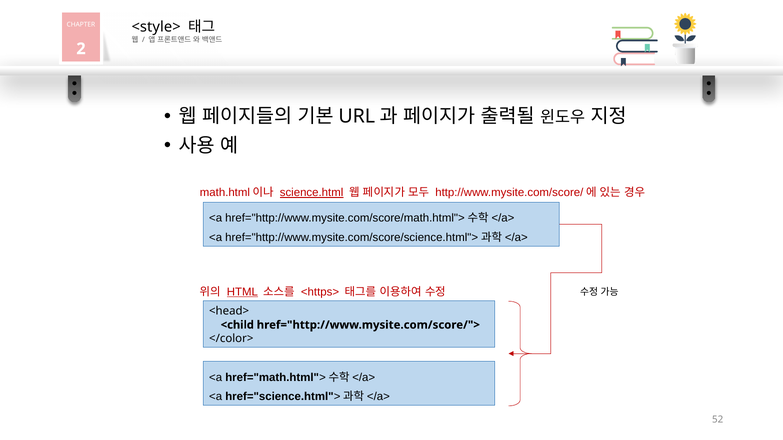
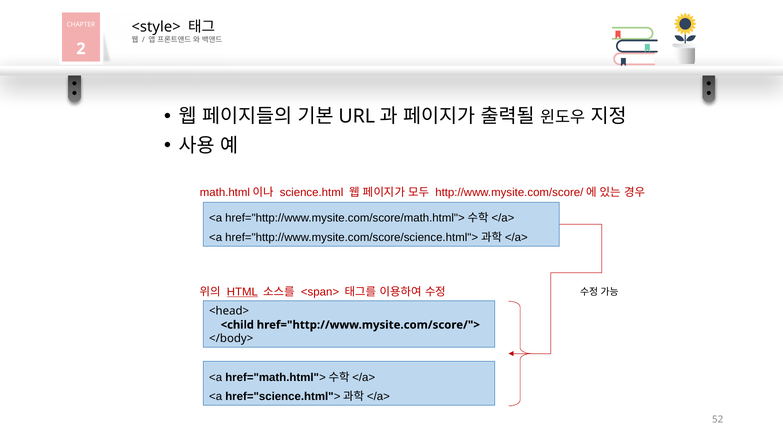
science.html underline: present -> none
<https>: <https> -> <span>
</color>: </color> -> </body>
